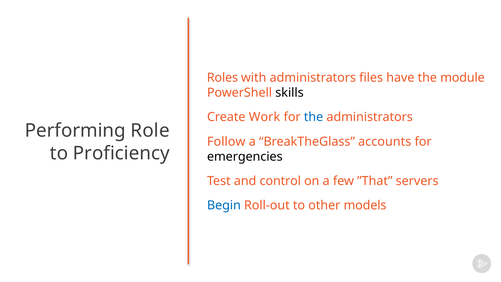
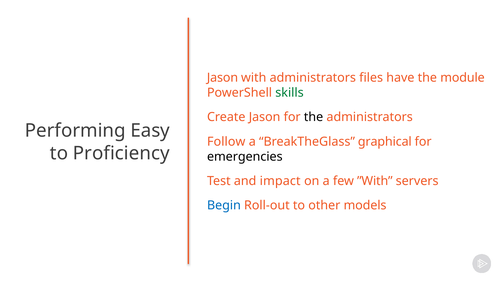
Roles at (222, 78): Roles -> Jason
skills colour: black -> green
Create Work: Work -> Jason
the at (314, 117) colour: blue -> black
Role: Role -> Easy
accounts: accounts -> graphical
control: control -> impact
”That: ”That -> ”With
